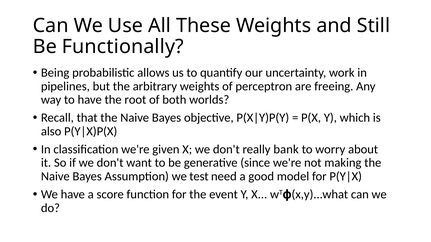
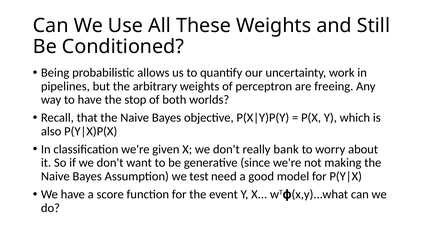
Functionally: Functionally -> Conditioned
root: root -> stop
